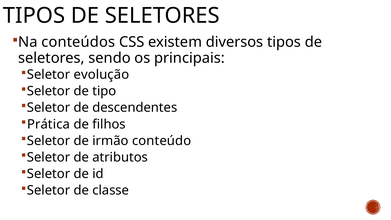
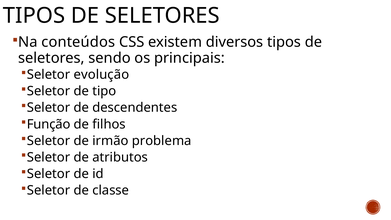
Prática: Prática -> Função
conteúdo: conteúdo -> problema
